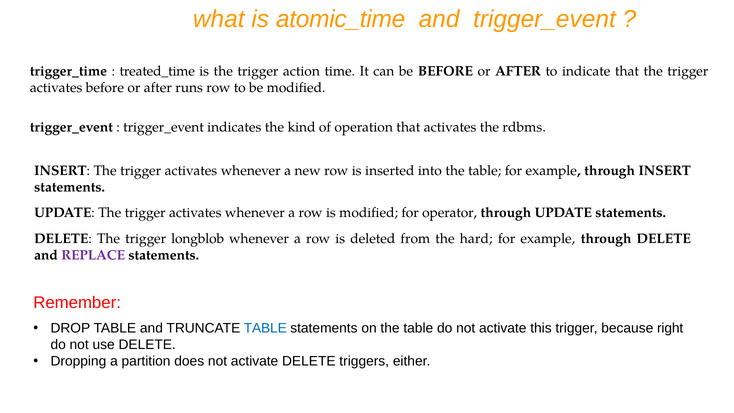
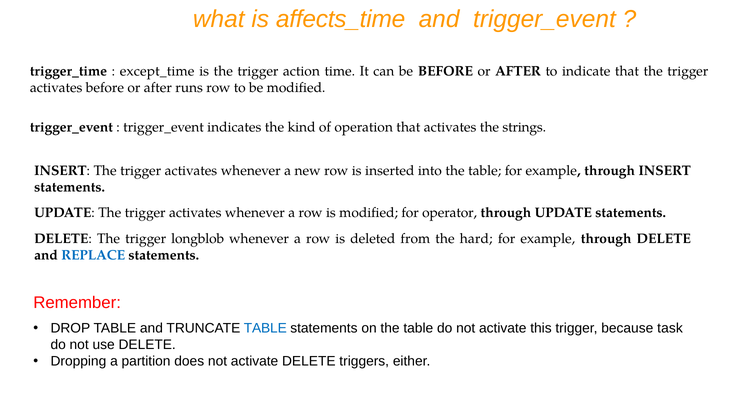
atomic_time: atomic_time -> affects_time
treated_time: treated_time -> except_time
rdbms: rdbms -> strings
REPLACE colour: purple -> blue
right: right -> task
